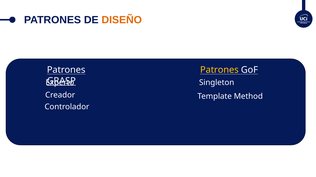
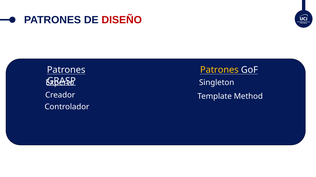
DISEÑO colour: orange -> red
